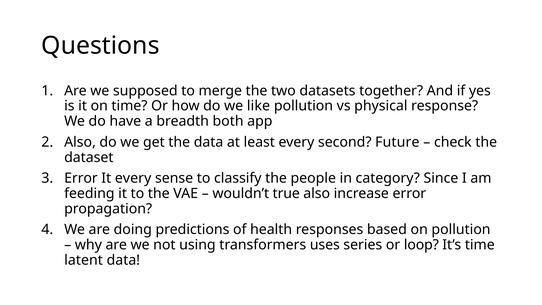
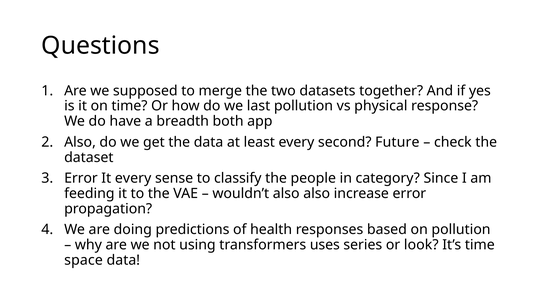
like: like -> last
wouldn’t true: true -> also
loop: loop -> look
latent: latent -> space
